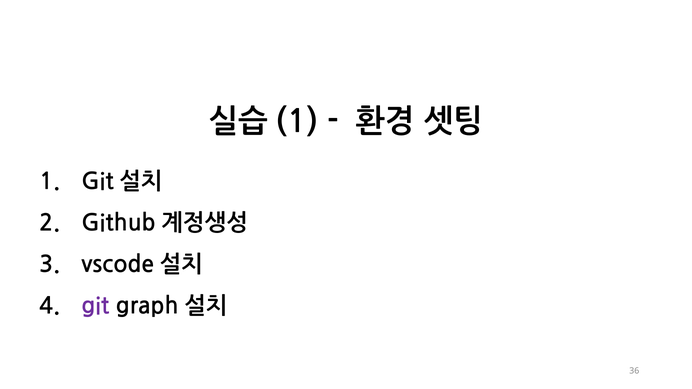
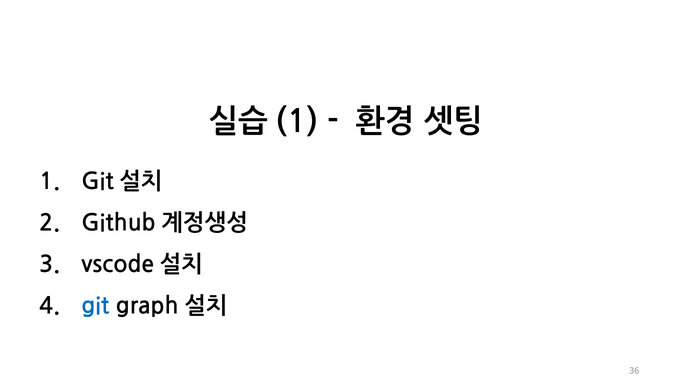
git colour: purple -> blue
